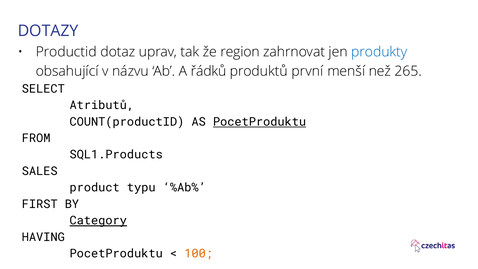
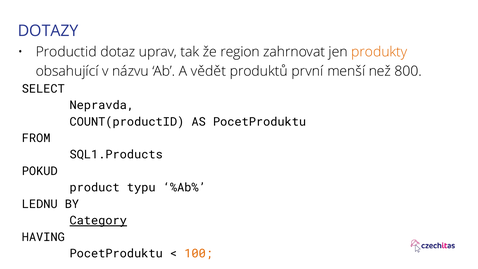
produkty colour: blue -> orange
řádků: řádků -> vědět
265: 265 -> 800
Atributů: Atributů -> Nepravda
PocetProduktu at (260, 122) underline: present -> none
SALES: SALES -> POKUD
FIRST: FIRST -> LEDNU
